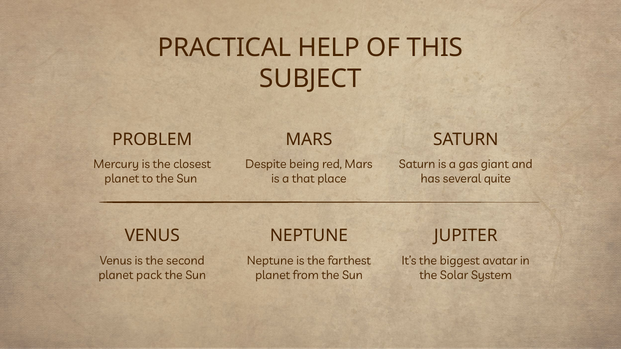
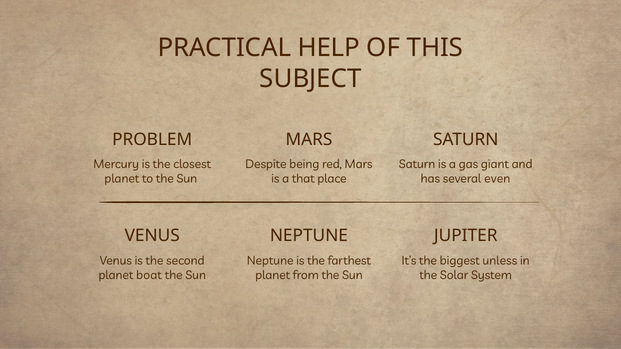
quite: quite -> even
avatar: avatar -> unless
pack: pack -> boat
